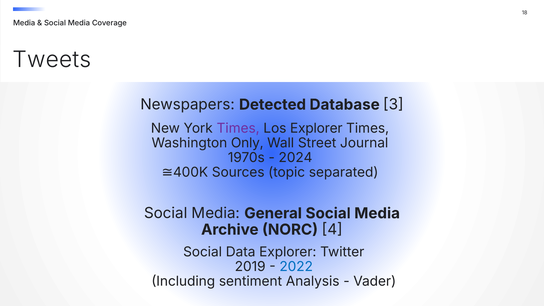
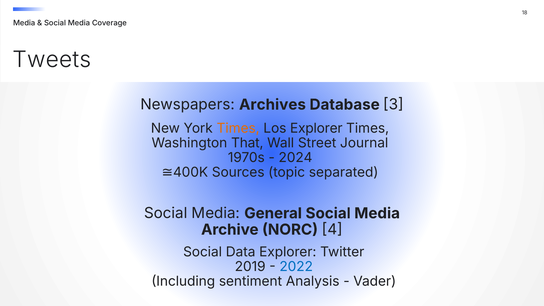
Detected: Detected -> Archives
Times at (238, 128) colour: purple -> orange
Only: Only -> That
